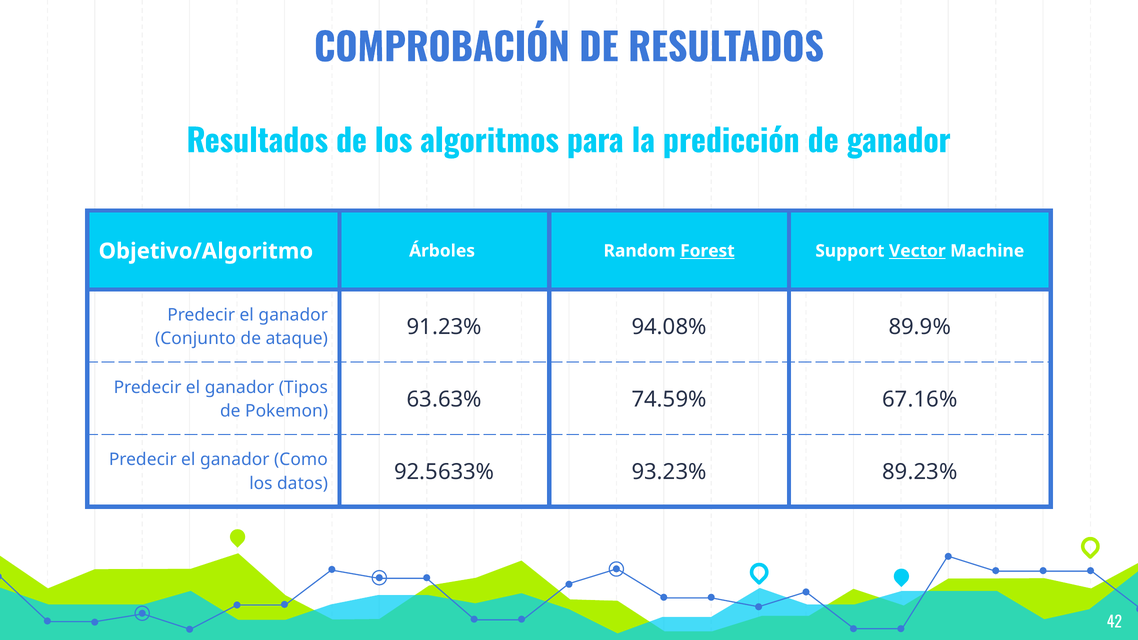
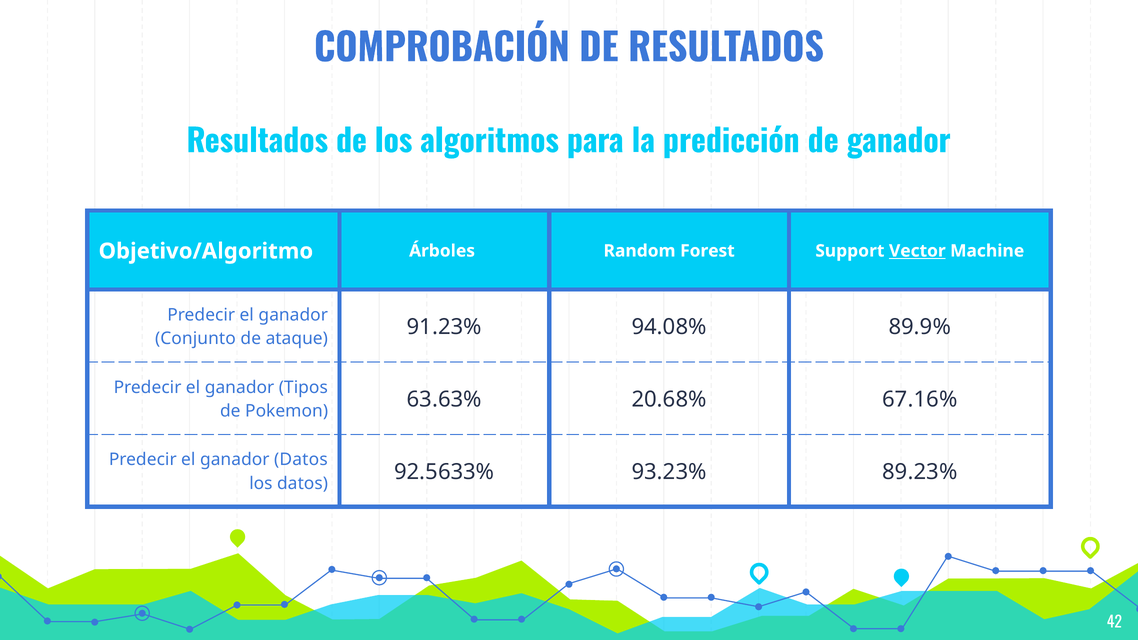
Forest underline: present -> none
74.59%: 74.59% -> 20.68%
ganador Como: Como -> Datos
